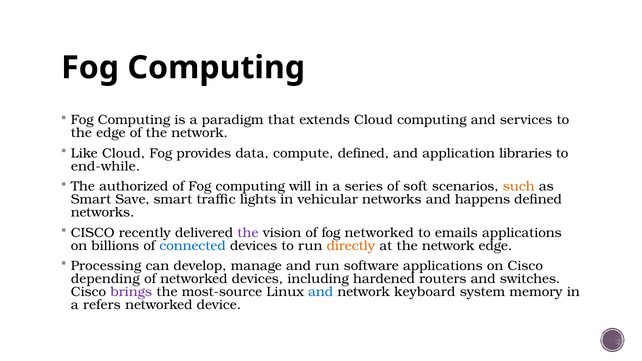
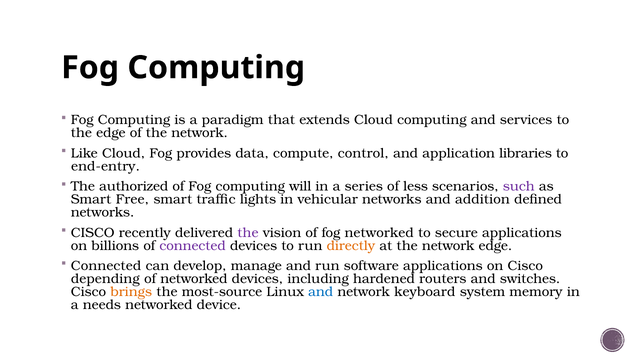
compute defined: defined -> control
end-while: end-while -> end-entry
soft: soft -> less
such colour: orange -> purple
Save: Save -> Free
happens: happens -> addition
emails: emails -> secure
connected at (193, 246) colour: blue -> purple
Processing at (106, 266): Processing -> Connected
brings colour: purple -> orange
refers: refers -> needs
